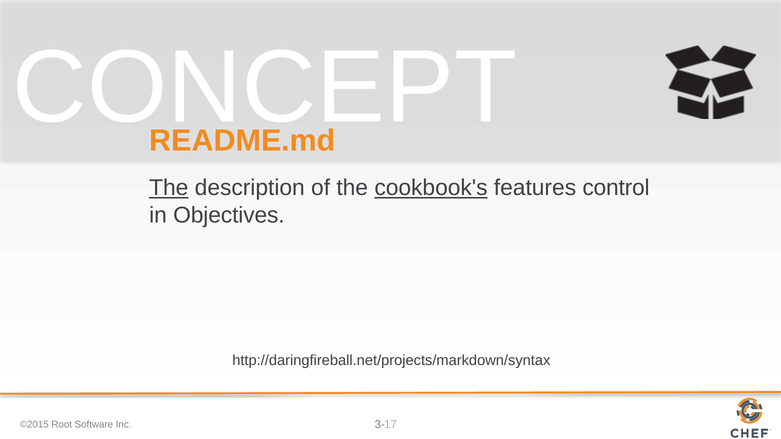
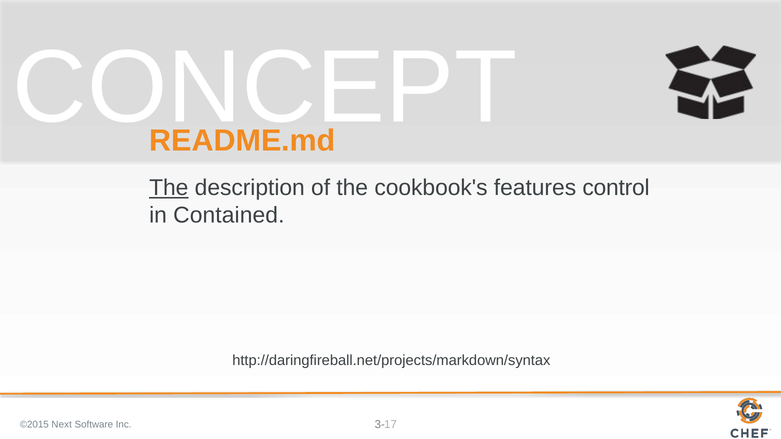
cookbook's underline: present -> none
Objectives: Objectives -> Contained
Root: Root -> Next
